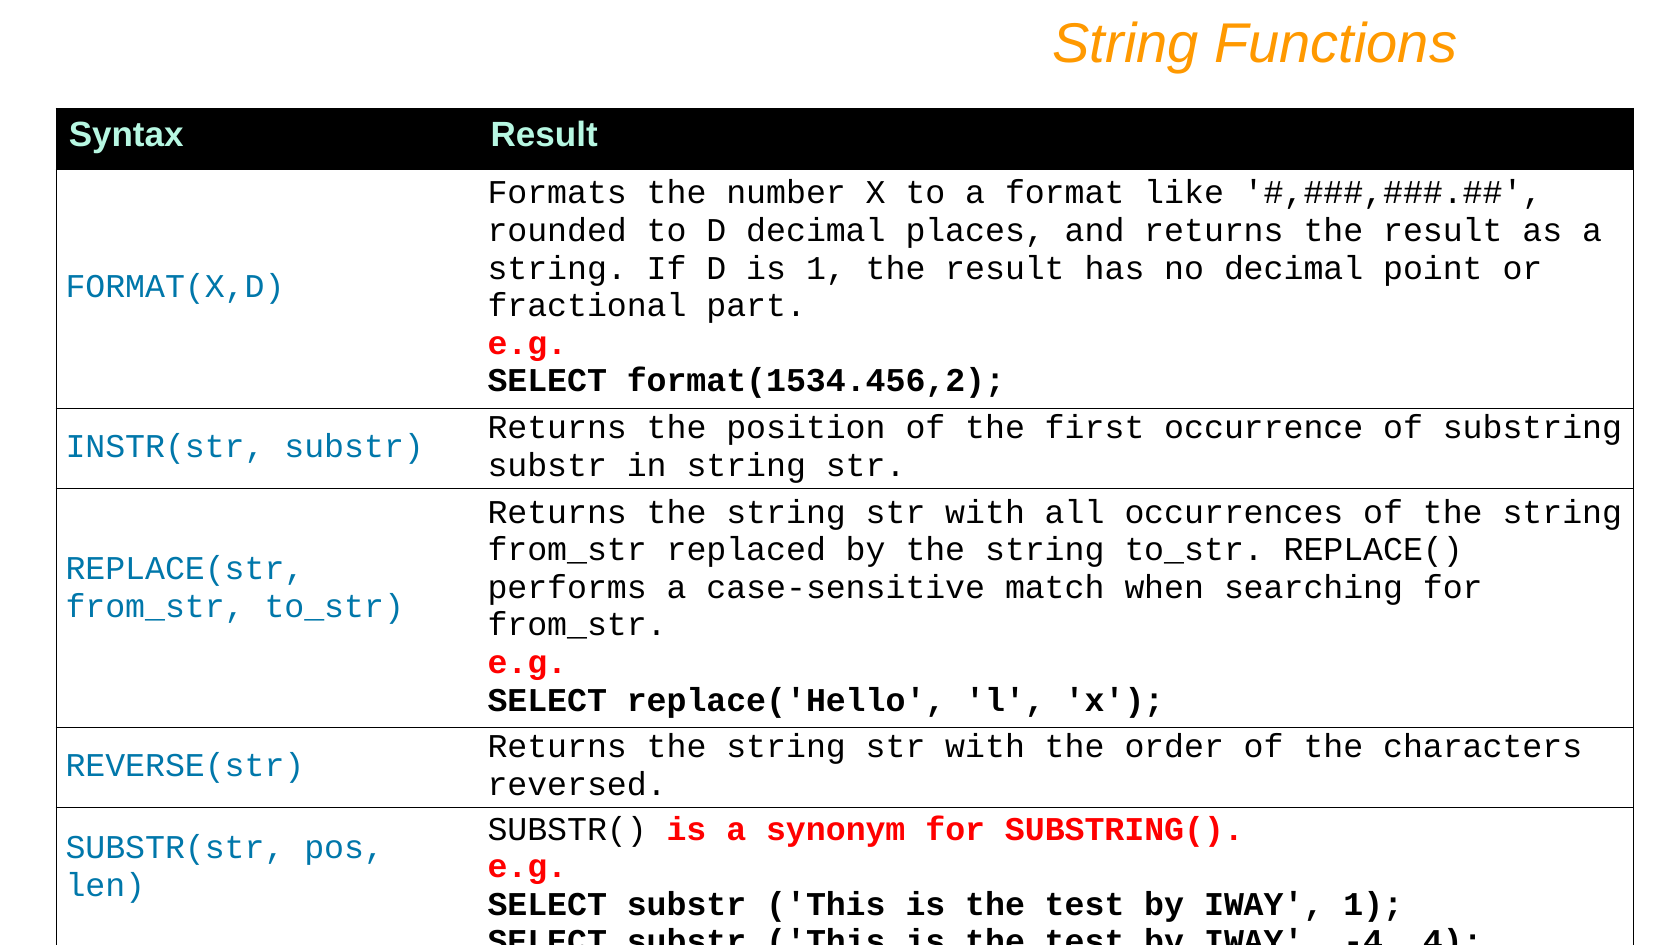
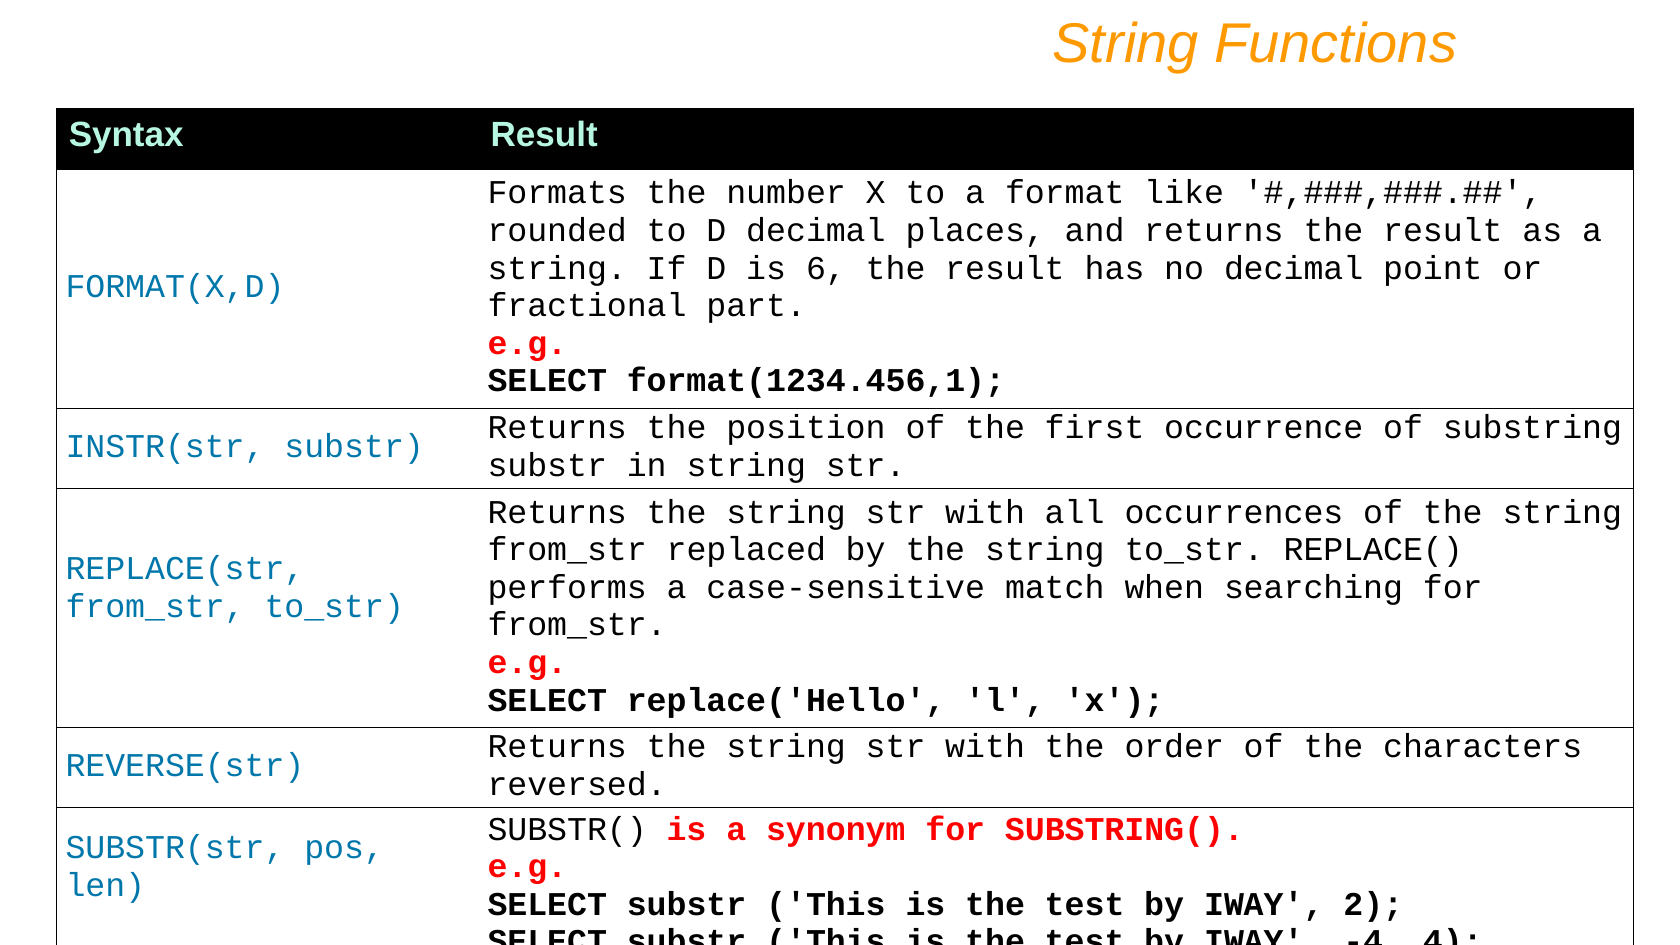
is 1: 1 -> 6
format(1534.456,2: format(1534.456,2 -> format(1234.456,1
IWAY 1: 1 -> 2
